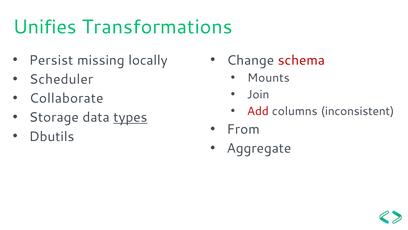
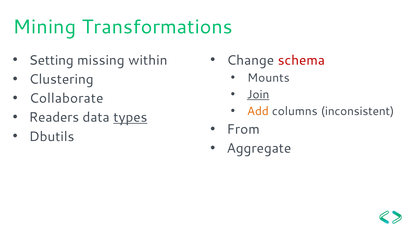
Unifies: Unifies -> Mining
Persist: Persist -> Setting
locally: locally -> within
Scheduler: Scheduler -> Clustering
Join underline: none -> present
Add colour: red -> orange
Storage: Storage -> Readers
